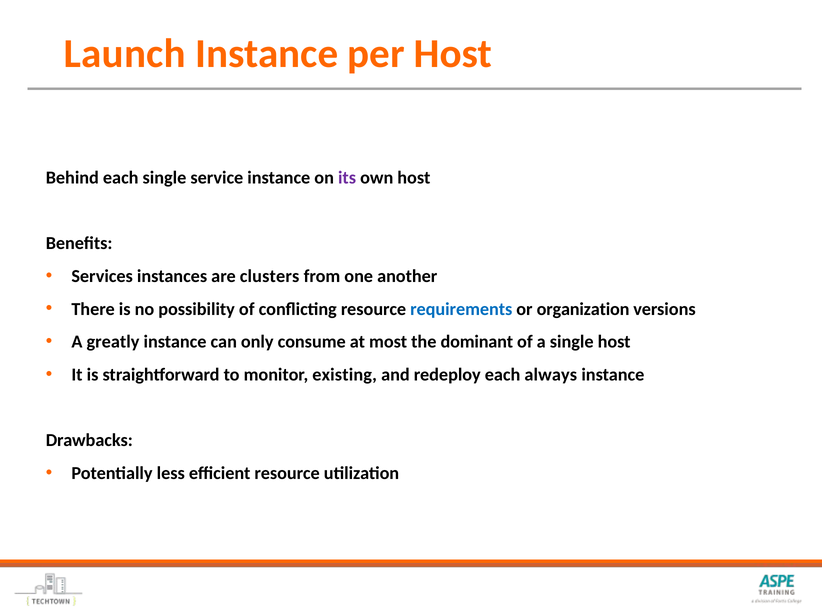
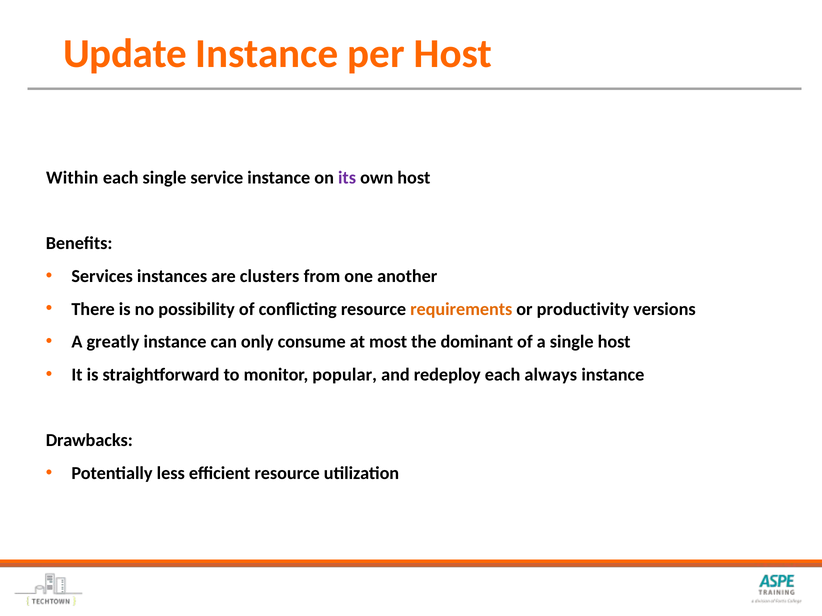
Launch: Launch -> Update
Behind: Behind -> Within
requirements colour: blue -> orange
organization: organization -> productivity
existing: existing -> popular
